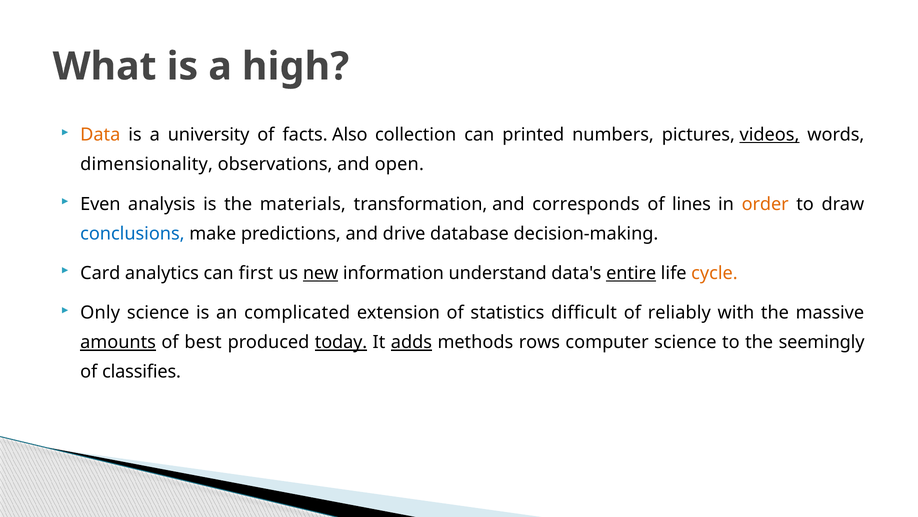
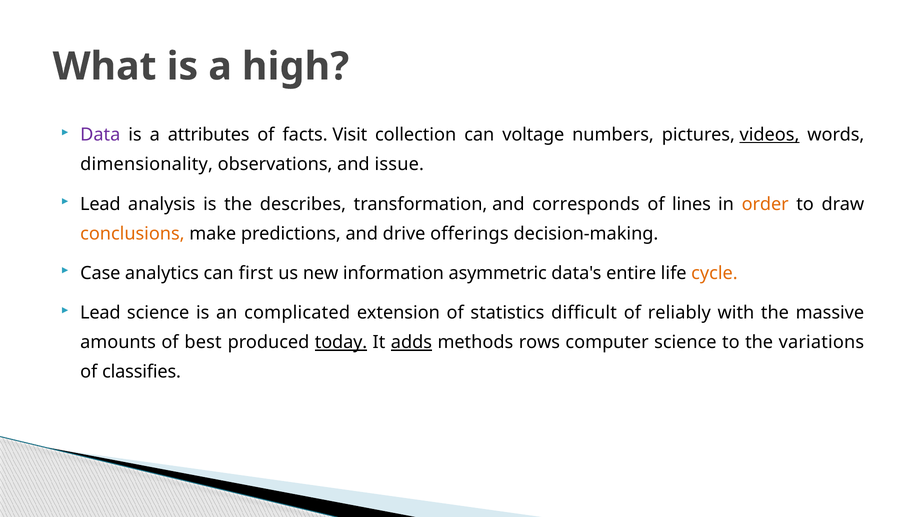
Data colour: orange -> purple
university: university -> attributes
Also: Also -> Visit
printed: printed -> voltage
open: open -> issue
Even at (100, 204): Even -> Lead
materials: materials -> describes
conclusions colour: blue -> orange
database: database -> offerings
Card: Card -> Case
new underline: present -> none
understand: understand -> asymmetric
entire underline: present -> none
Only at (100, 313): Only -> Lead
amounts underline: present -> none
seemingly: seemingly -> variations
